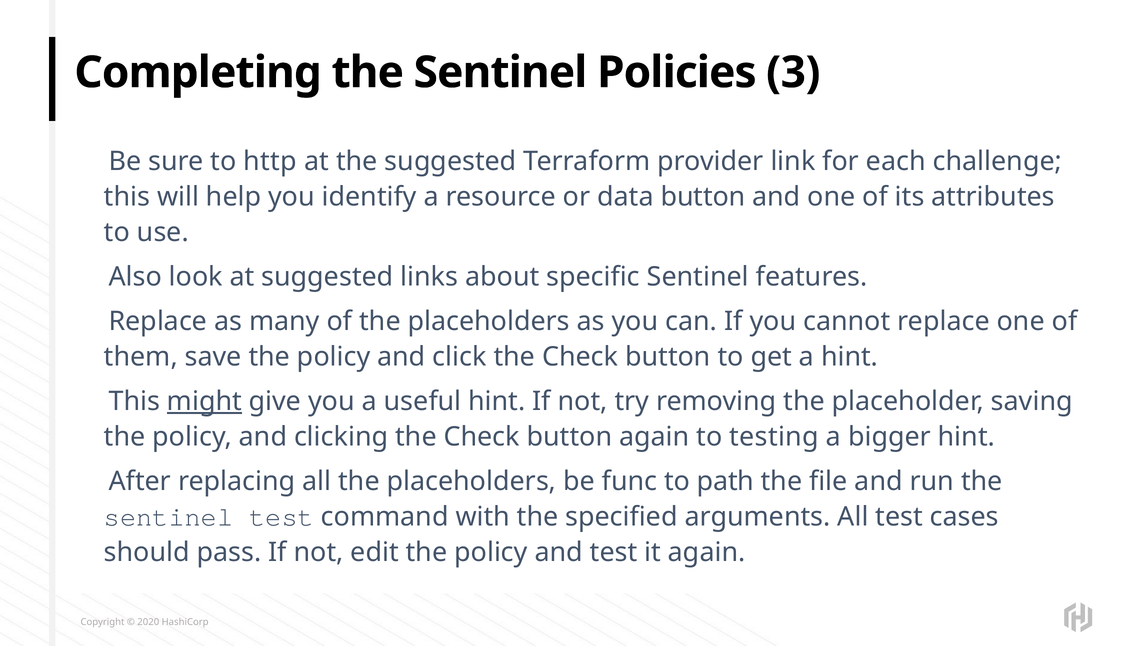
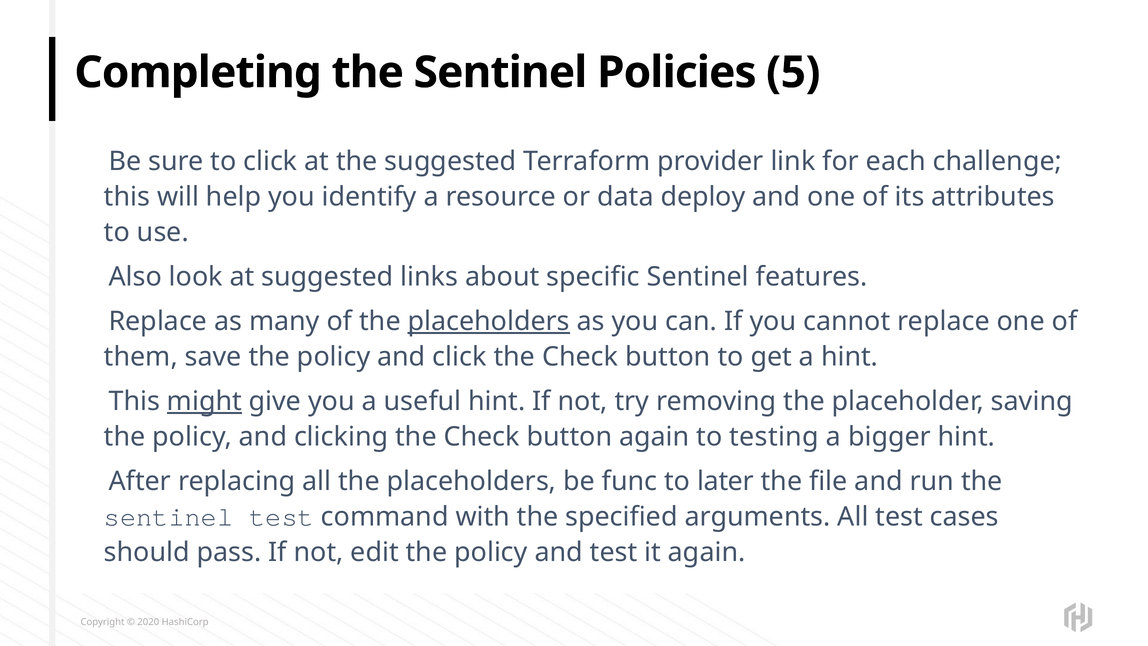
3: 3 -> 5
to http: http -> click
data button: button -> deploy
placeholders at (489, 321) underline: none -> present
path: path -> later
